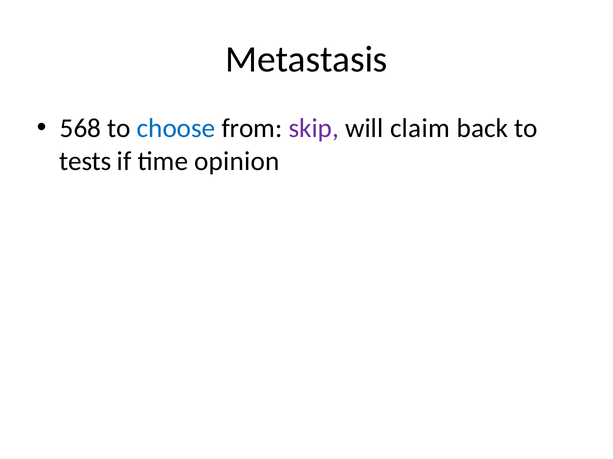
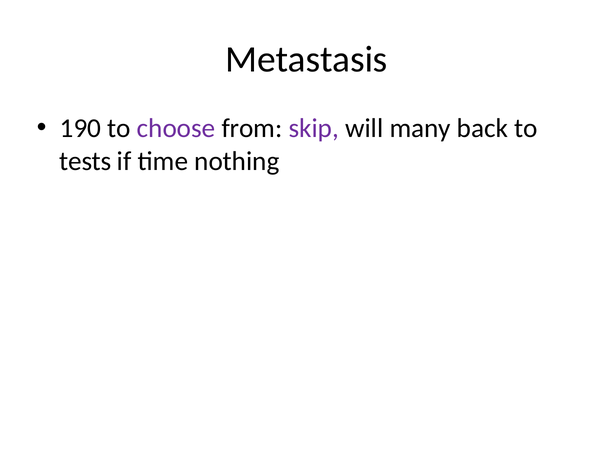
568: 568 -> 190
choose colour: blue -> purple
claim: claim -> many
opinion: opinion -> nothing
